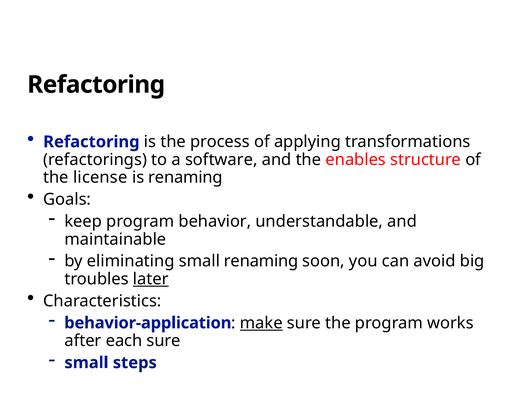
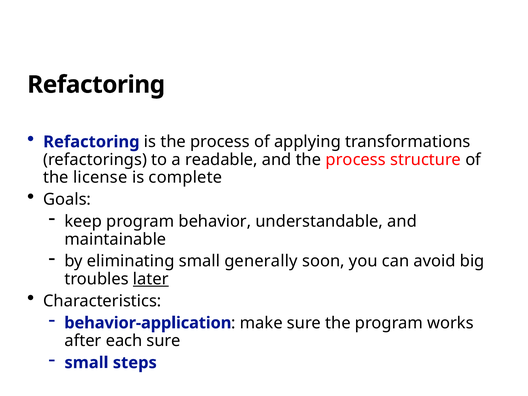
software: software -> readable
and the enables: enables -> process
is renaming: renaming -> complete
small renaming: renaming -> generally
make underline: present -> none
